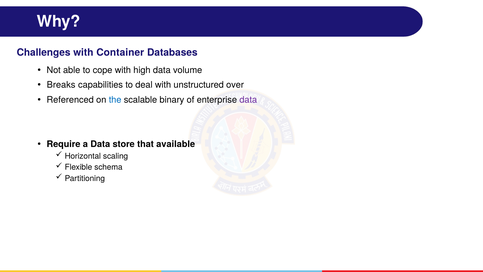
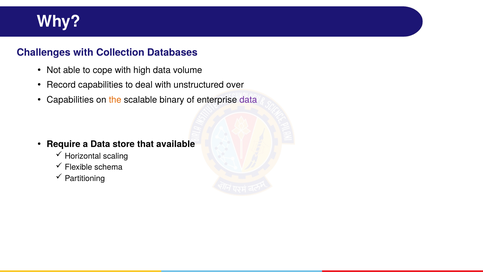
Container: Container -> Collection
Breaks: Breaks -> Record
Referenced at (70, 100): Referenced -> Capabilities
the colour: blue -> orange
